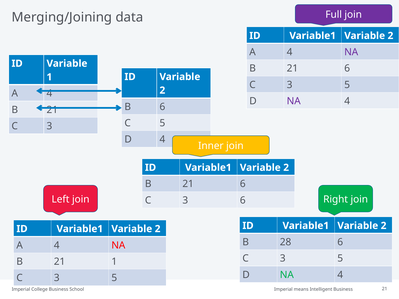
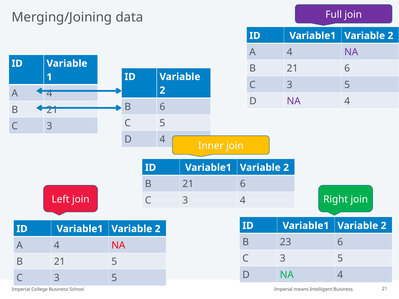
3 6: 6 -> 4
28: 28 -> 23
21 1: 1 -> 5
